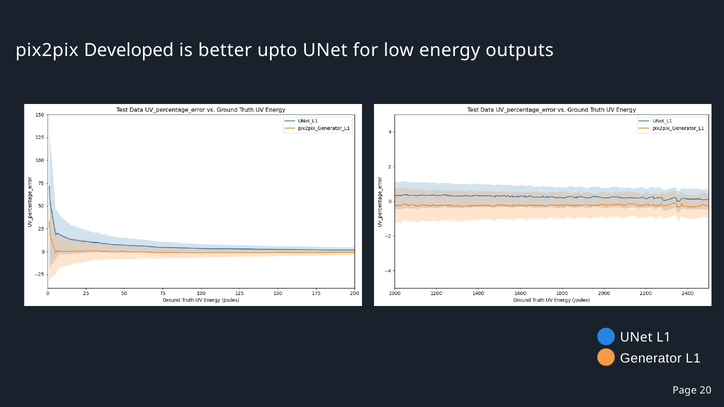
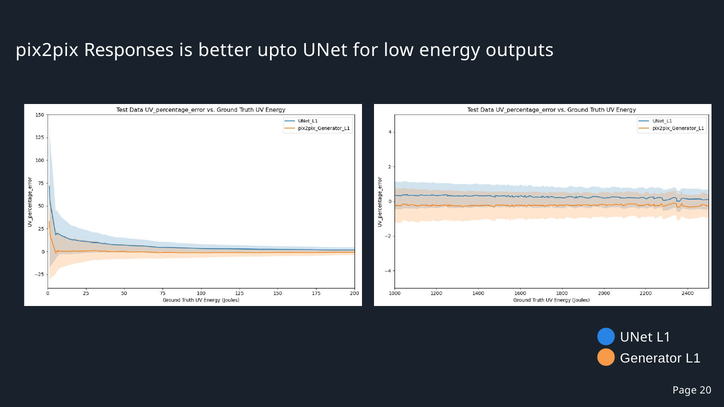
Developed: Developed -> Responses
